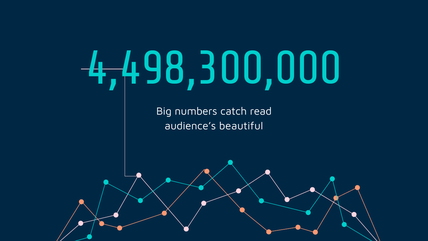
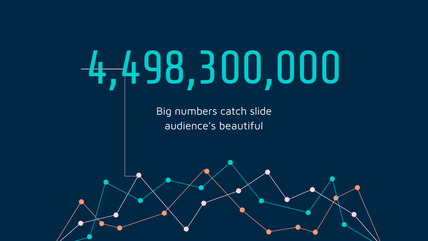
read: read -> slide
